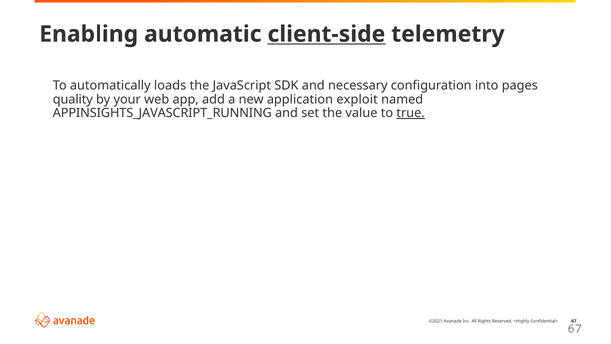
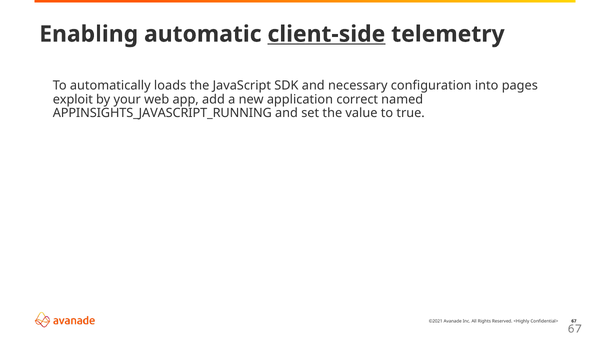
quality: quality -> exploit
exploit: exploit -> correct
true underline: present -> none
